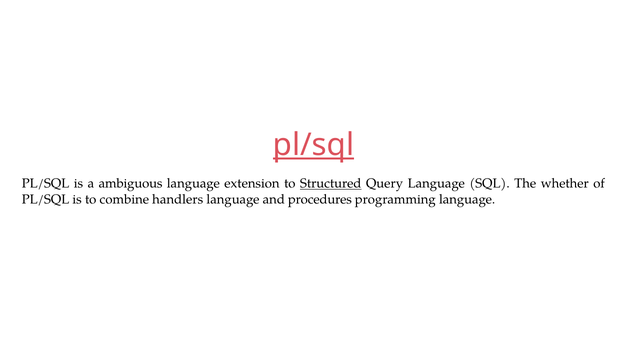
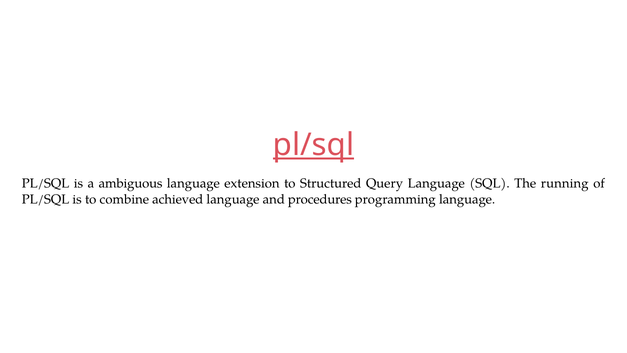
Structured underline: present -> none
whether: whether -> running
handlers: handlers -> achieved
